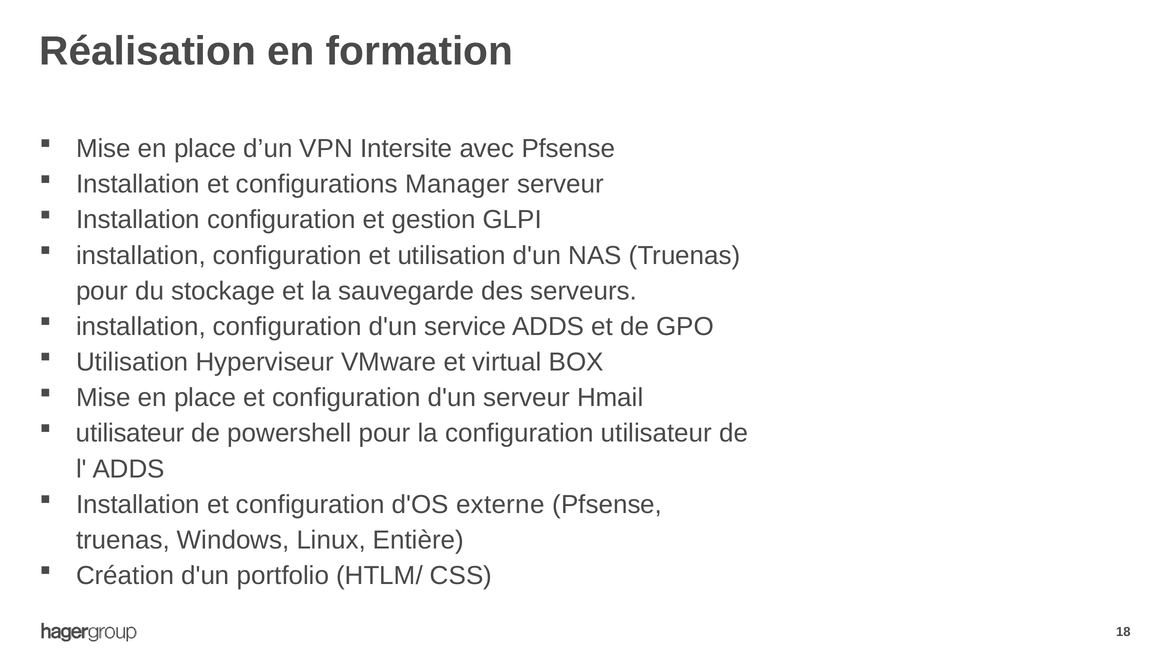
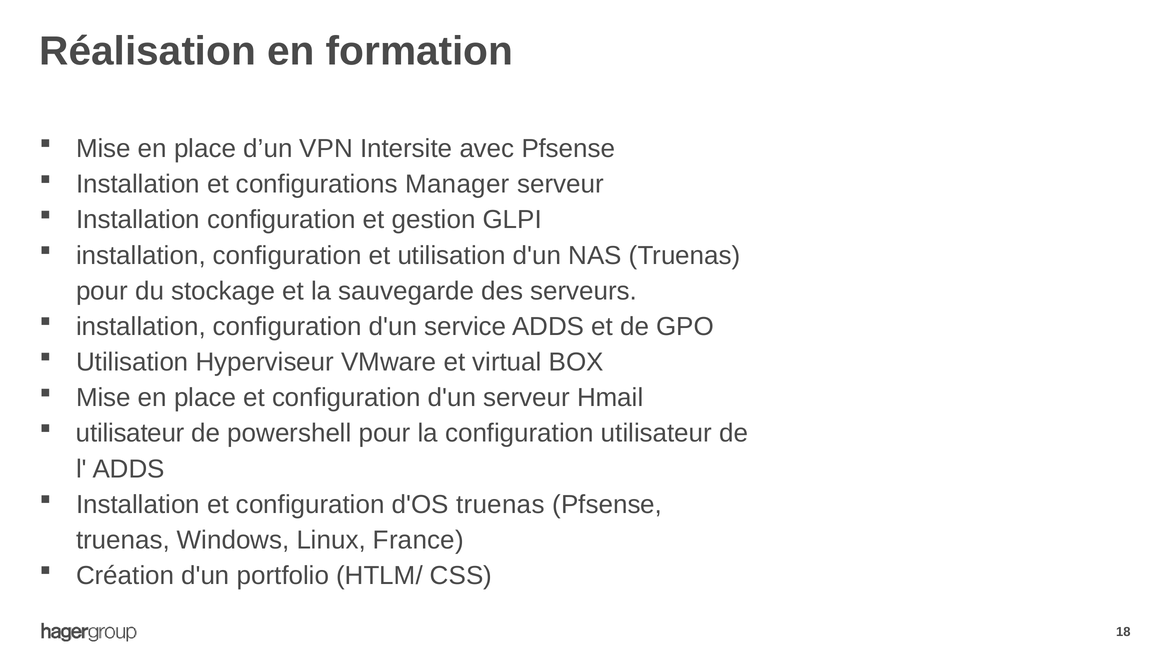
d'OS externe: externe -> truenas
Entière: Entière -> France
